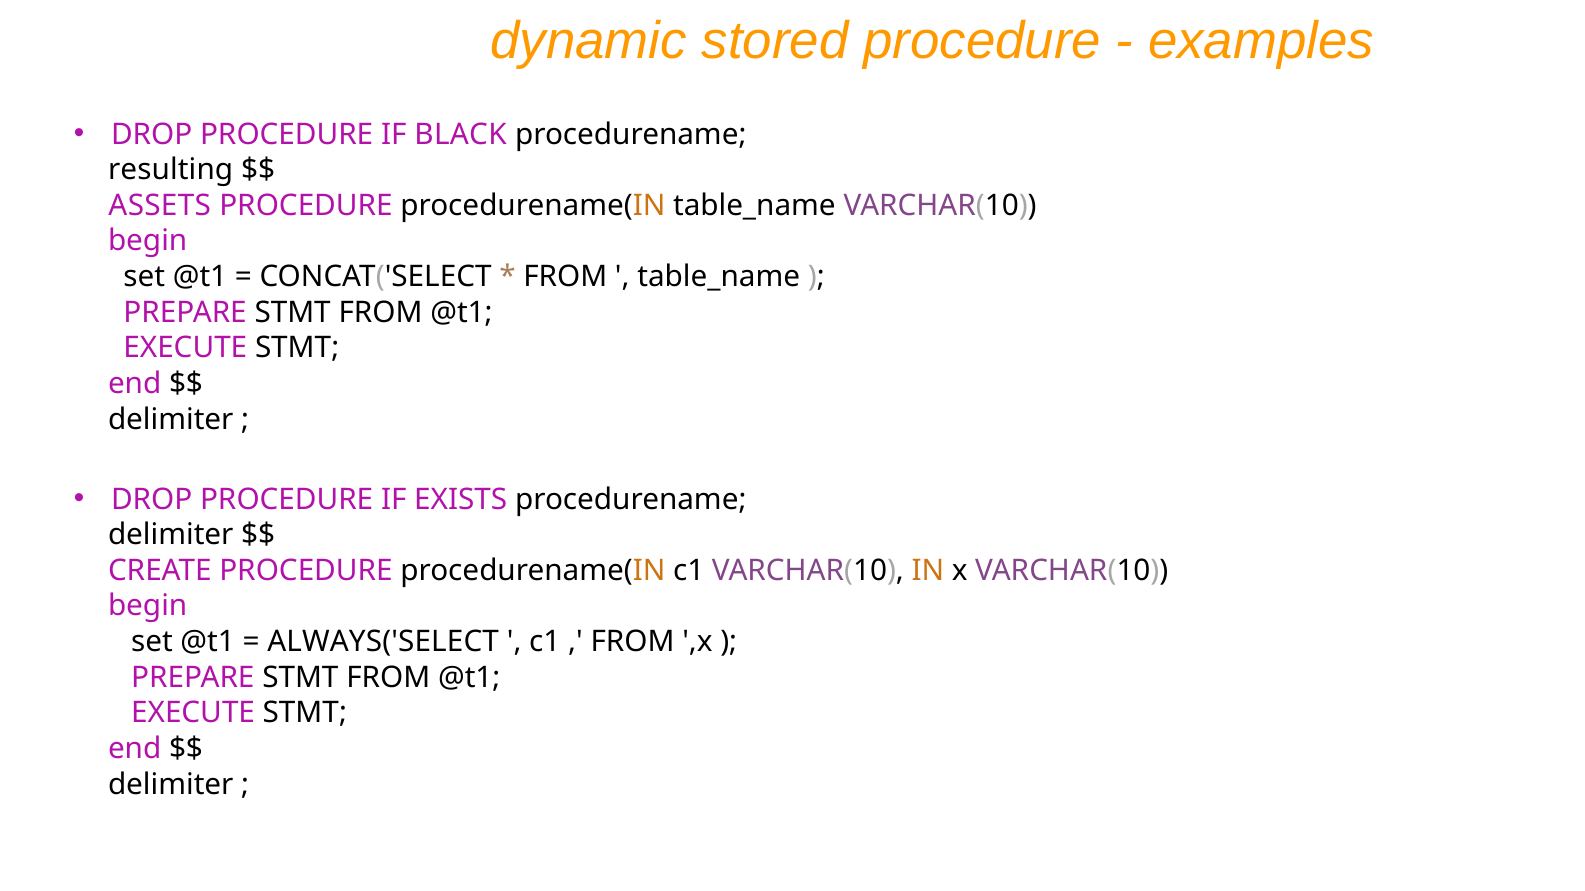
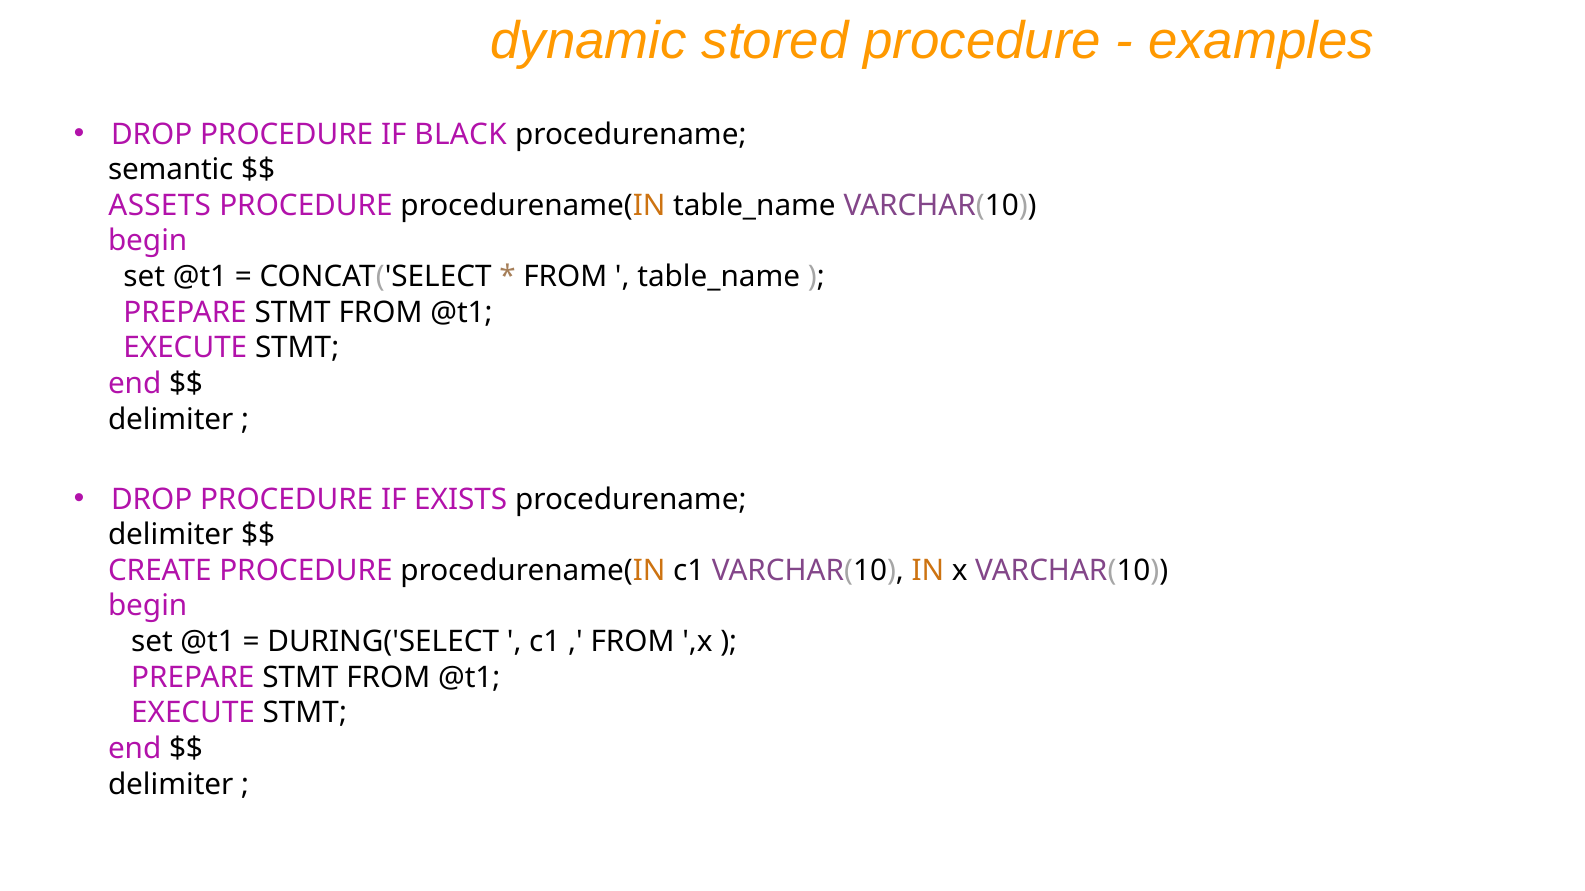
resulting: resulting -> semantic
ALWAYS('SELECT: ALWAYS('SELECT -> DURING('SELECT
